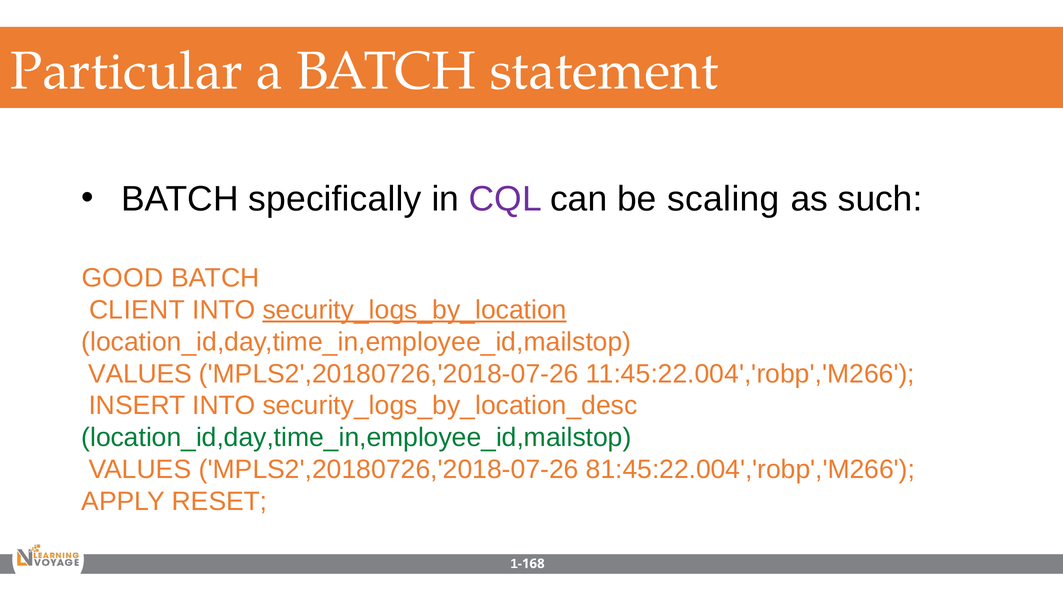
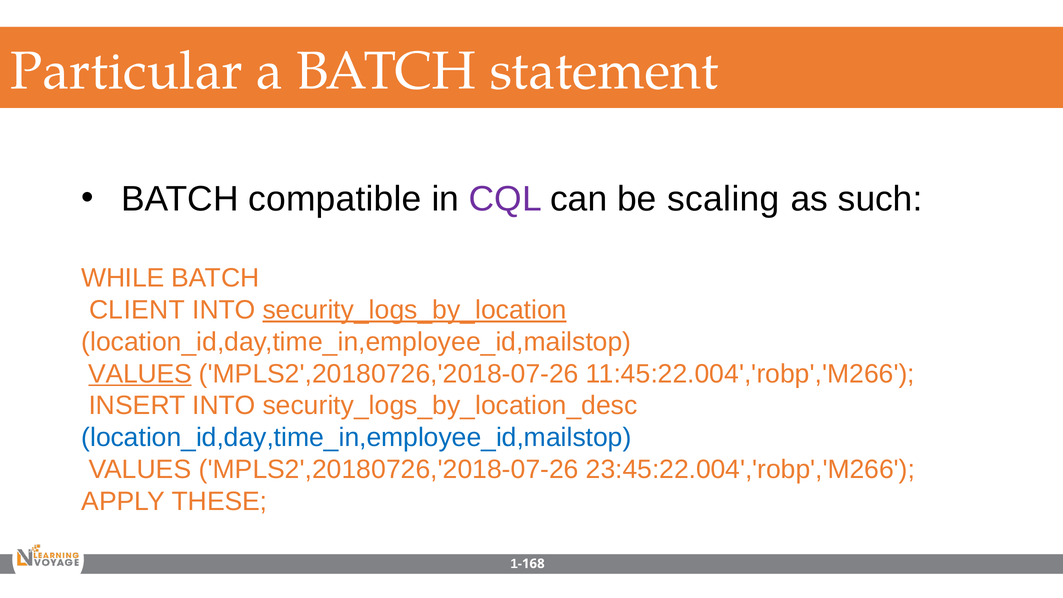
specifically: specifically -> compatible
GOOD: GOOD -> WHILE
VALUES at (140, 374) underline: none -> present
location_id,day,time_in,employee_id,mailstop at (356, 438) colour: green -> blue
81:45:22.004','robp','M266: 81:45:22.004','robp','M266 -> 23:45:22.004','robp','M266
RESET: RESET -> THESE
